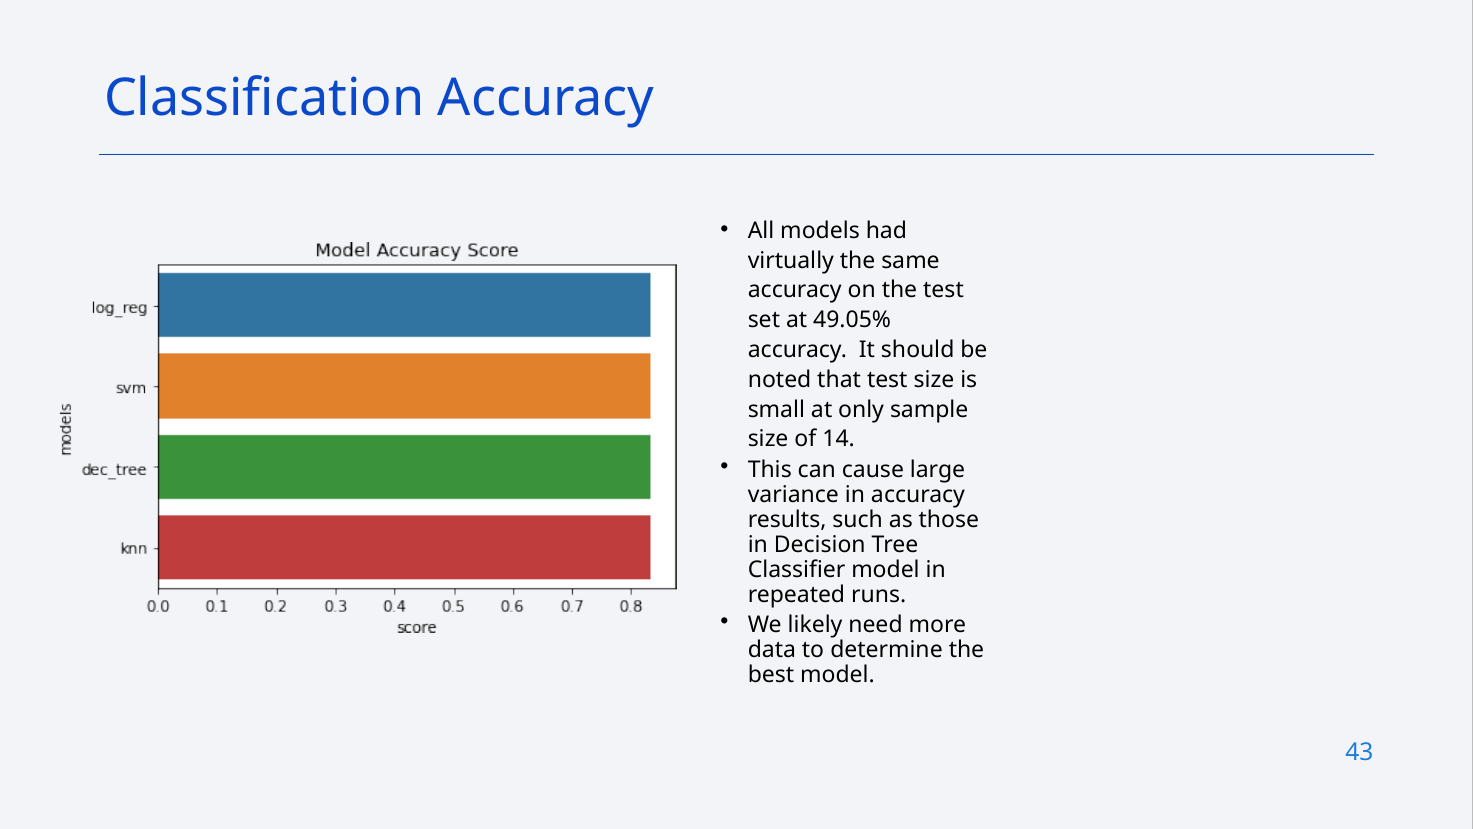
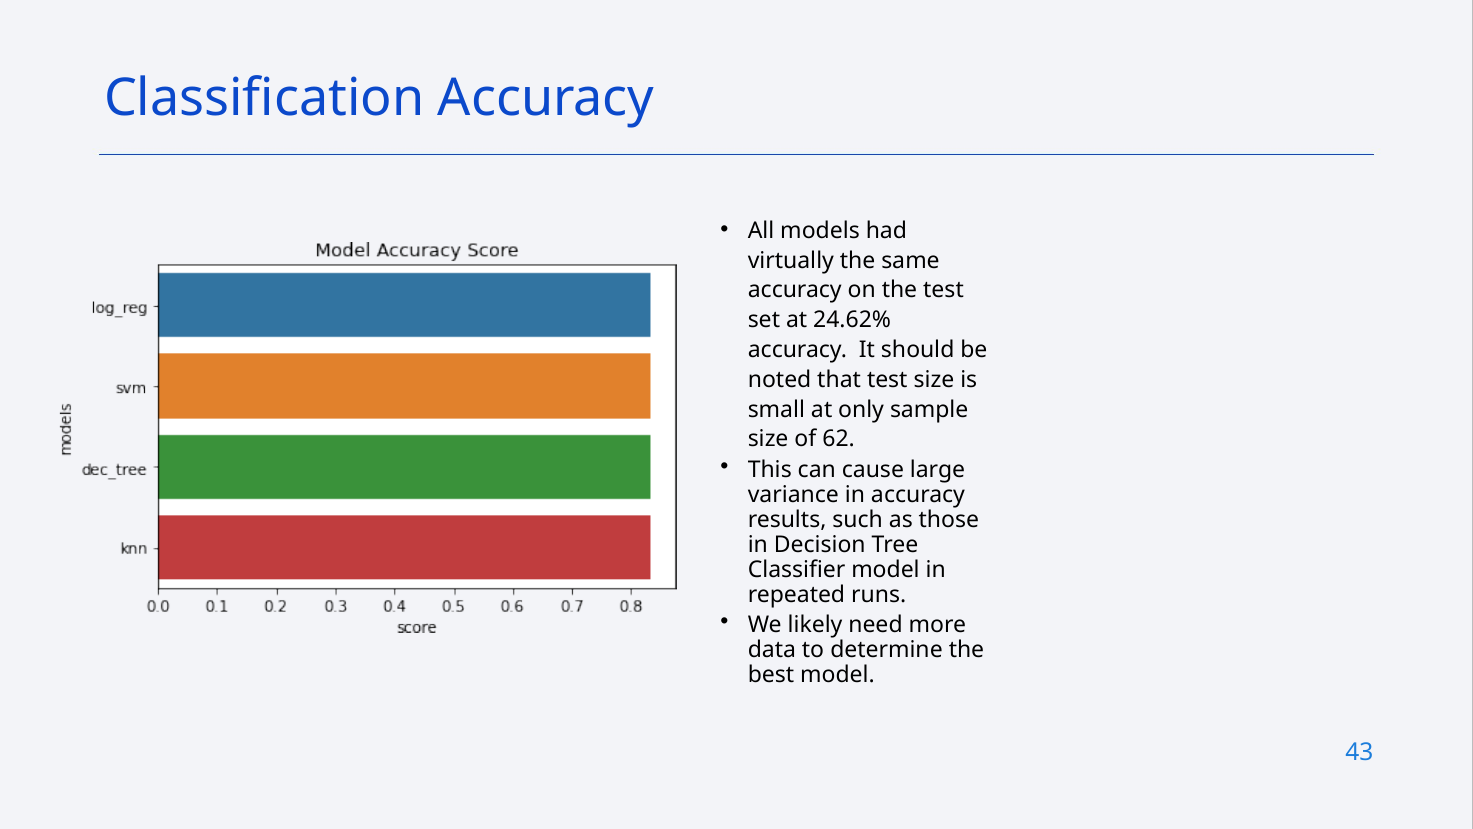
49.05%: 49.05% -> 24.62%
14: 14 -> 62
